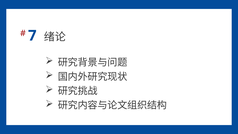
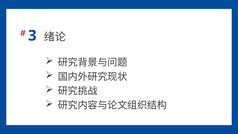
7: 7 -> 3
